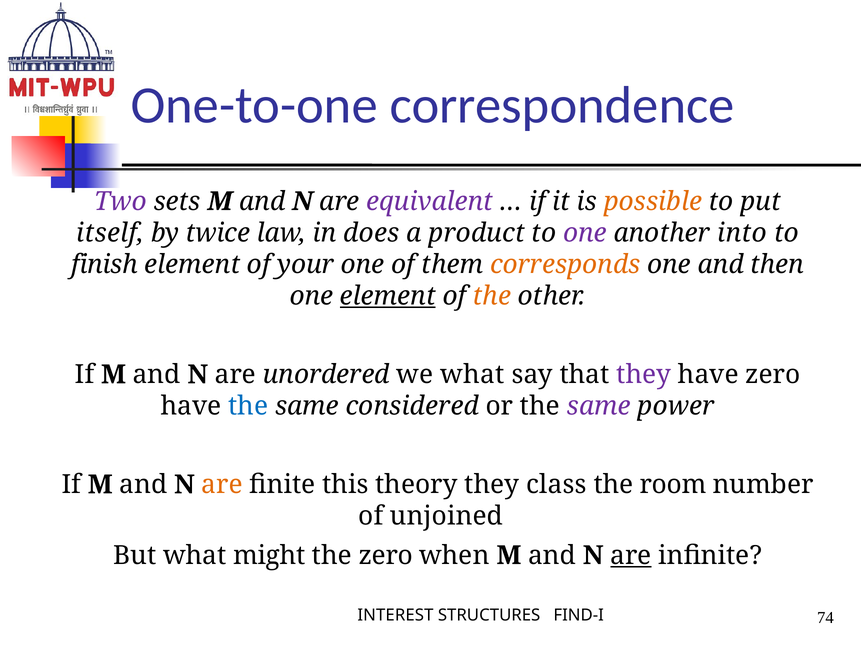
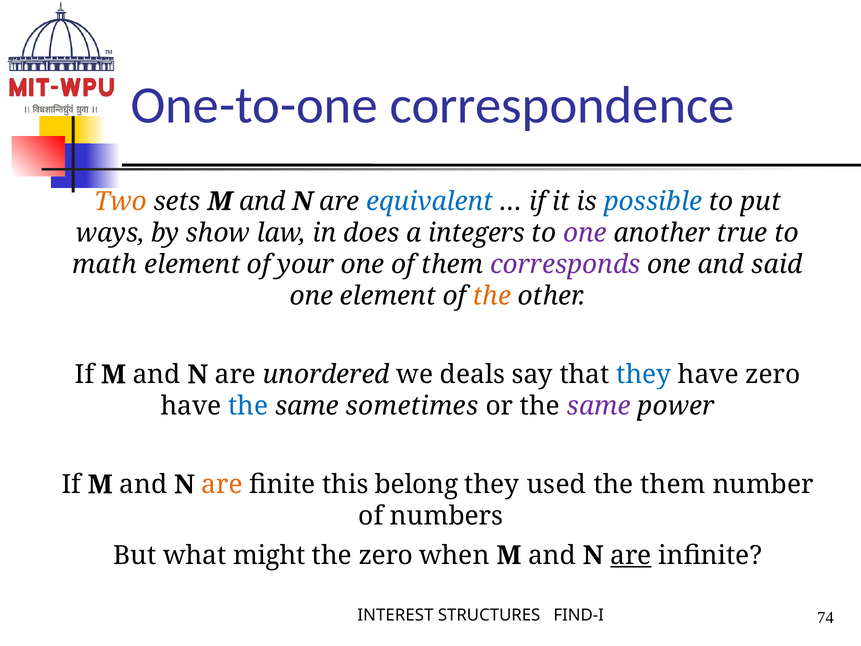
Two colour: purple -> orange
equivalent colour: purple -> blue
possible colour: orange -> blue
itself: itself -> ways
twice: twice -> show
product: product -> integers
into: into -> true
finish: finish -> math
corresponds colour: orange -> purple
then: then -> said
element at (388, 296) underline: present -> none
we what: what -> deals
they at (644, 374) colour: purple -> blue
considered: considered -> sometimes
theory: theory -> belong
class: class -> used
the room: room -> them
unjoined: unjoined -> numbers
